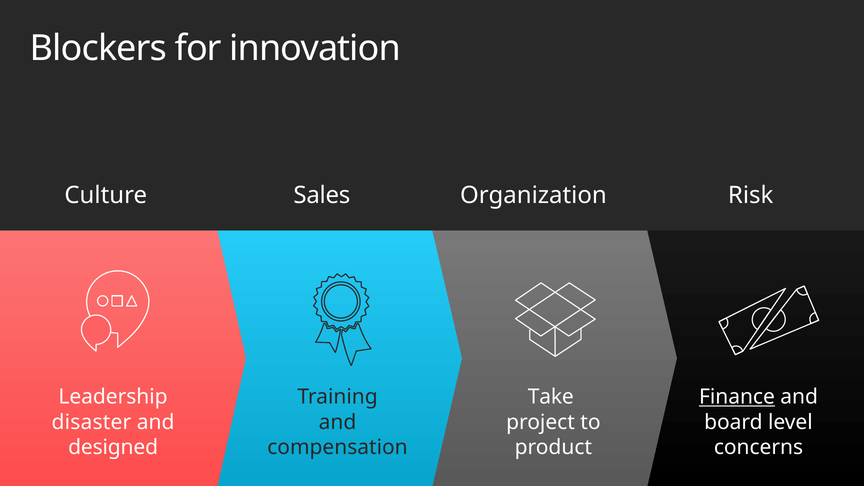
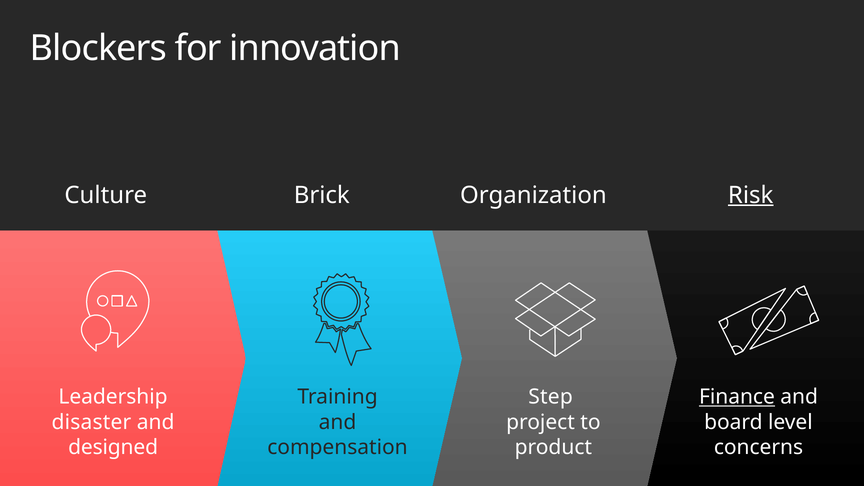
Sales: Sales -> Brick
Risk underline: none -> present
Take: Take -> Step
